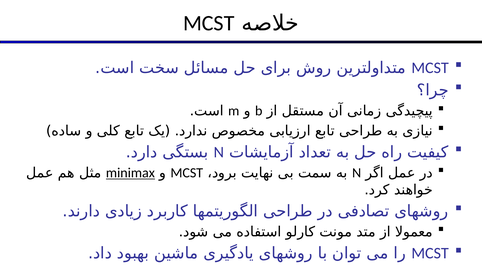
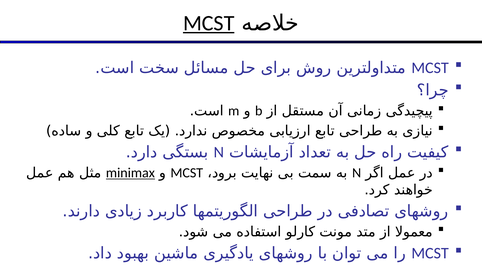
MCST at (209, 23) underline: none -> present
